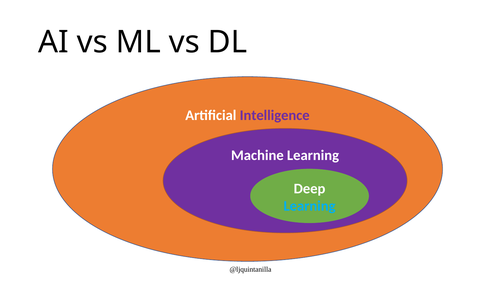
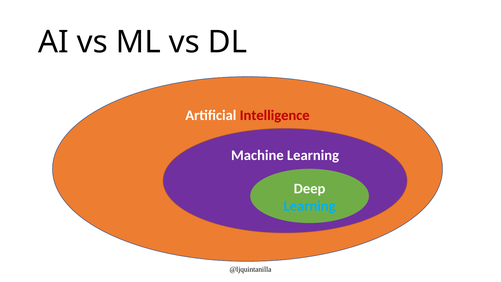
Intelligence colour: purple -> red
